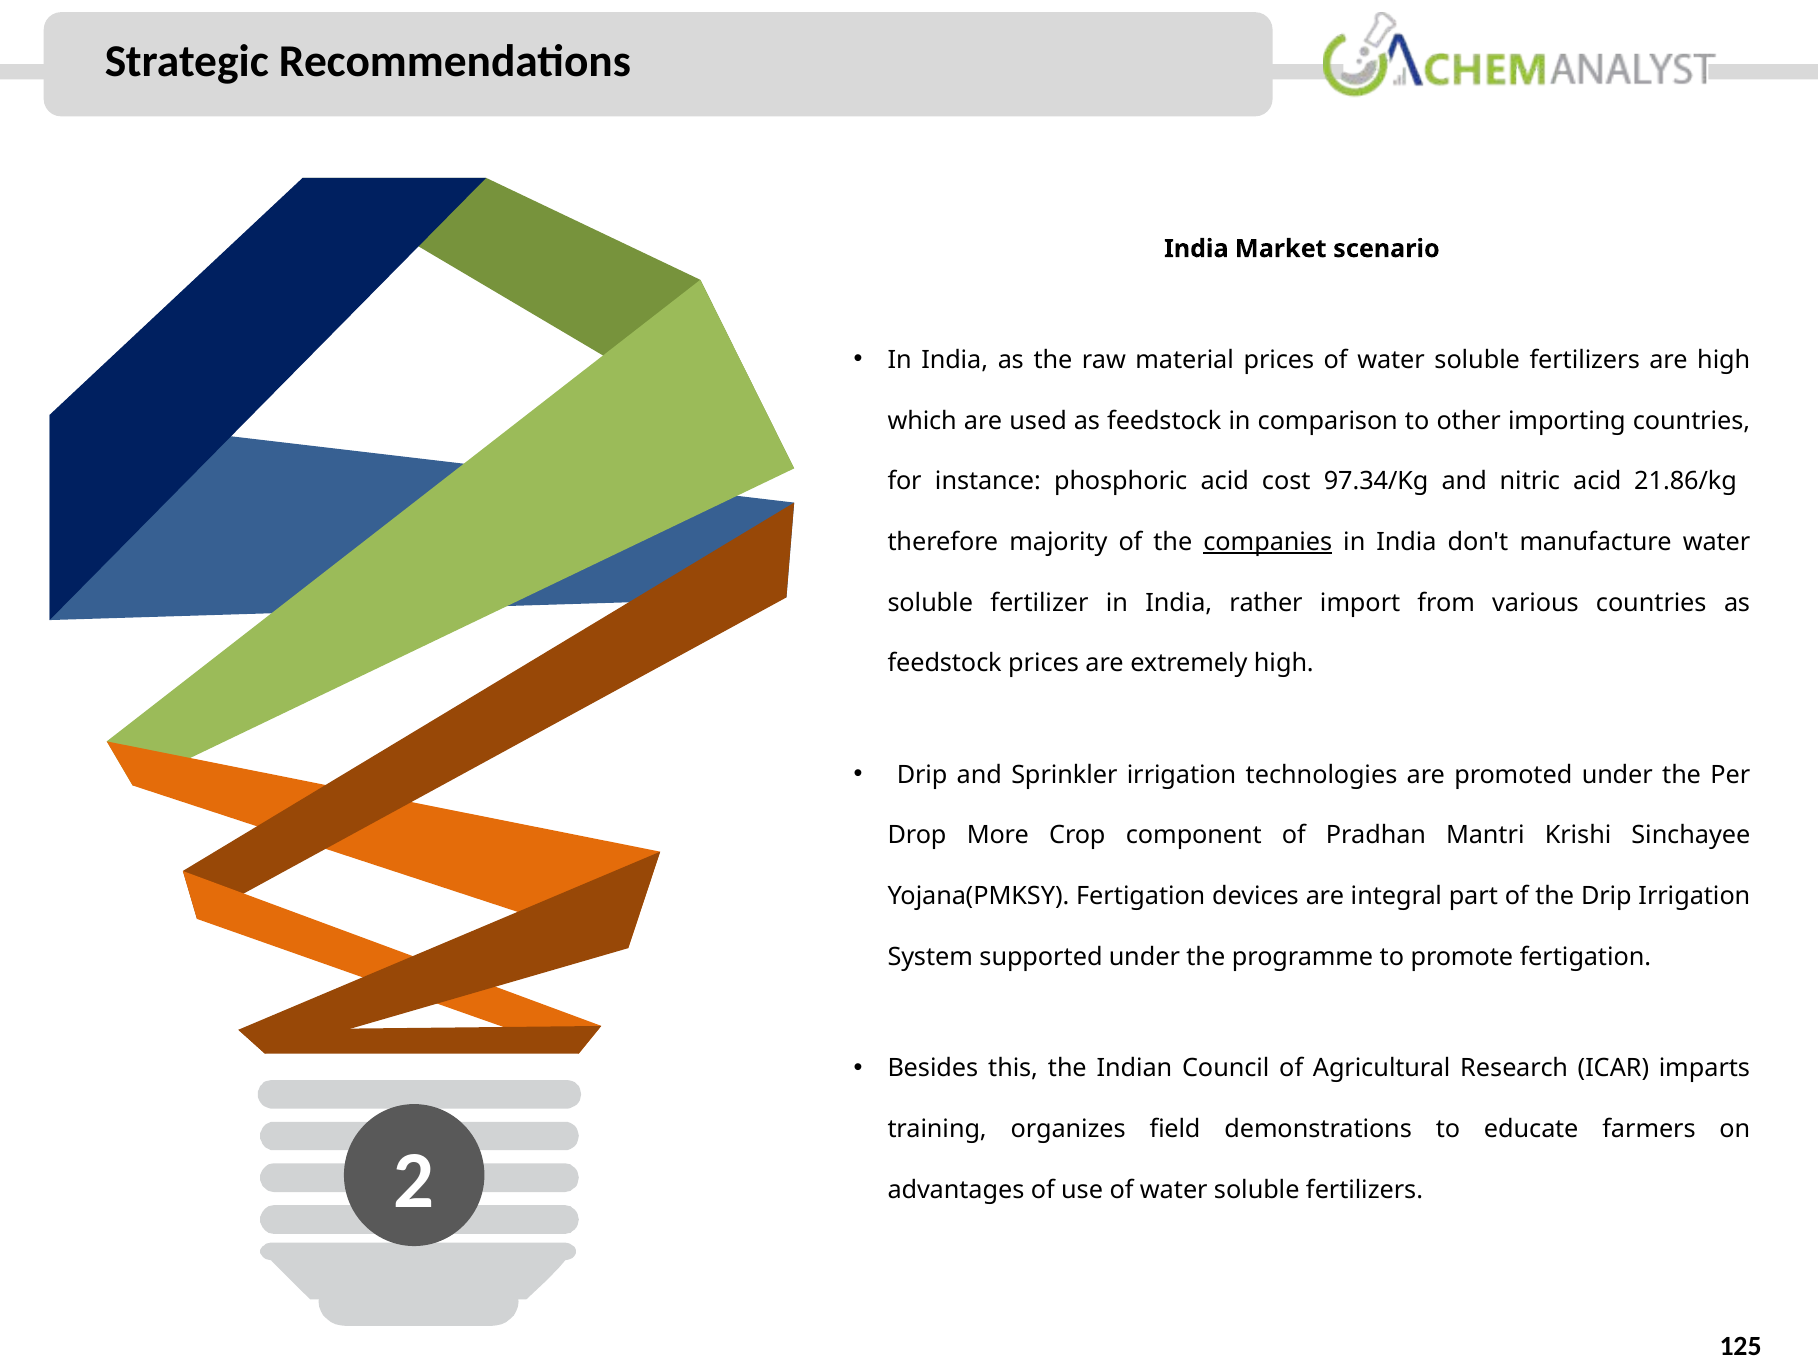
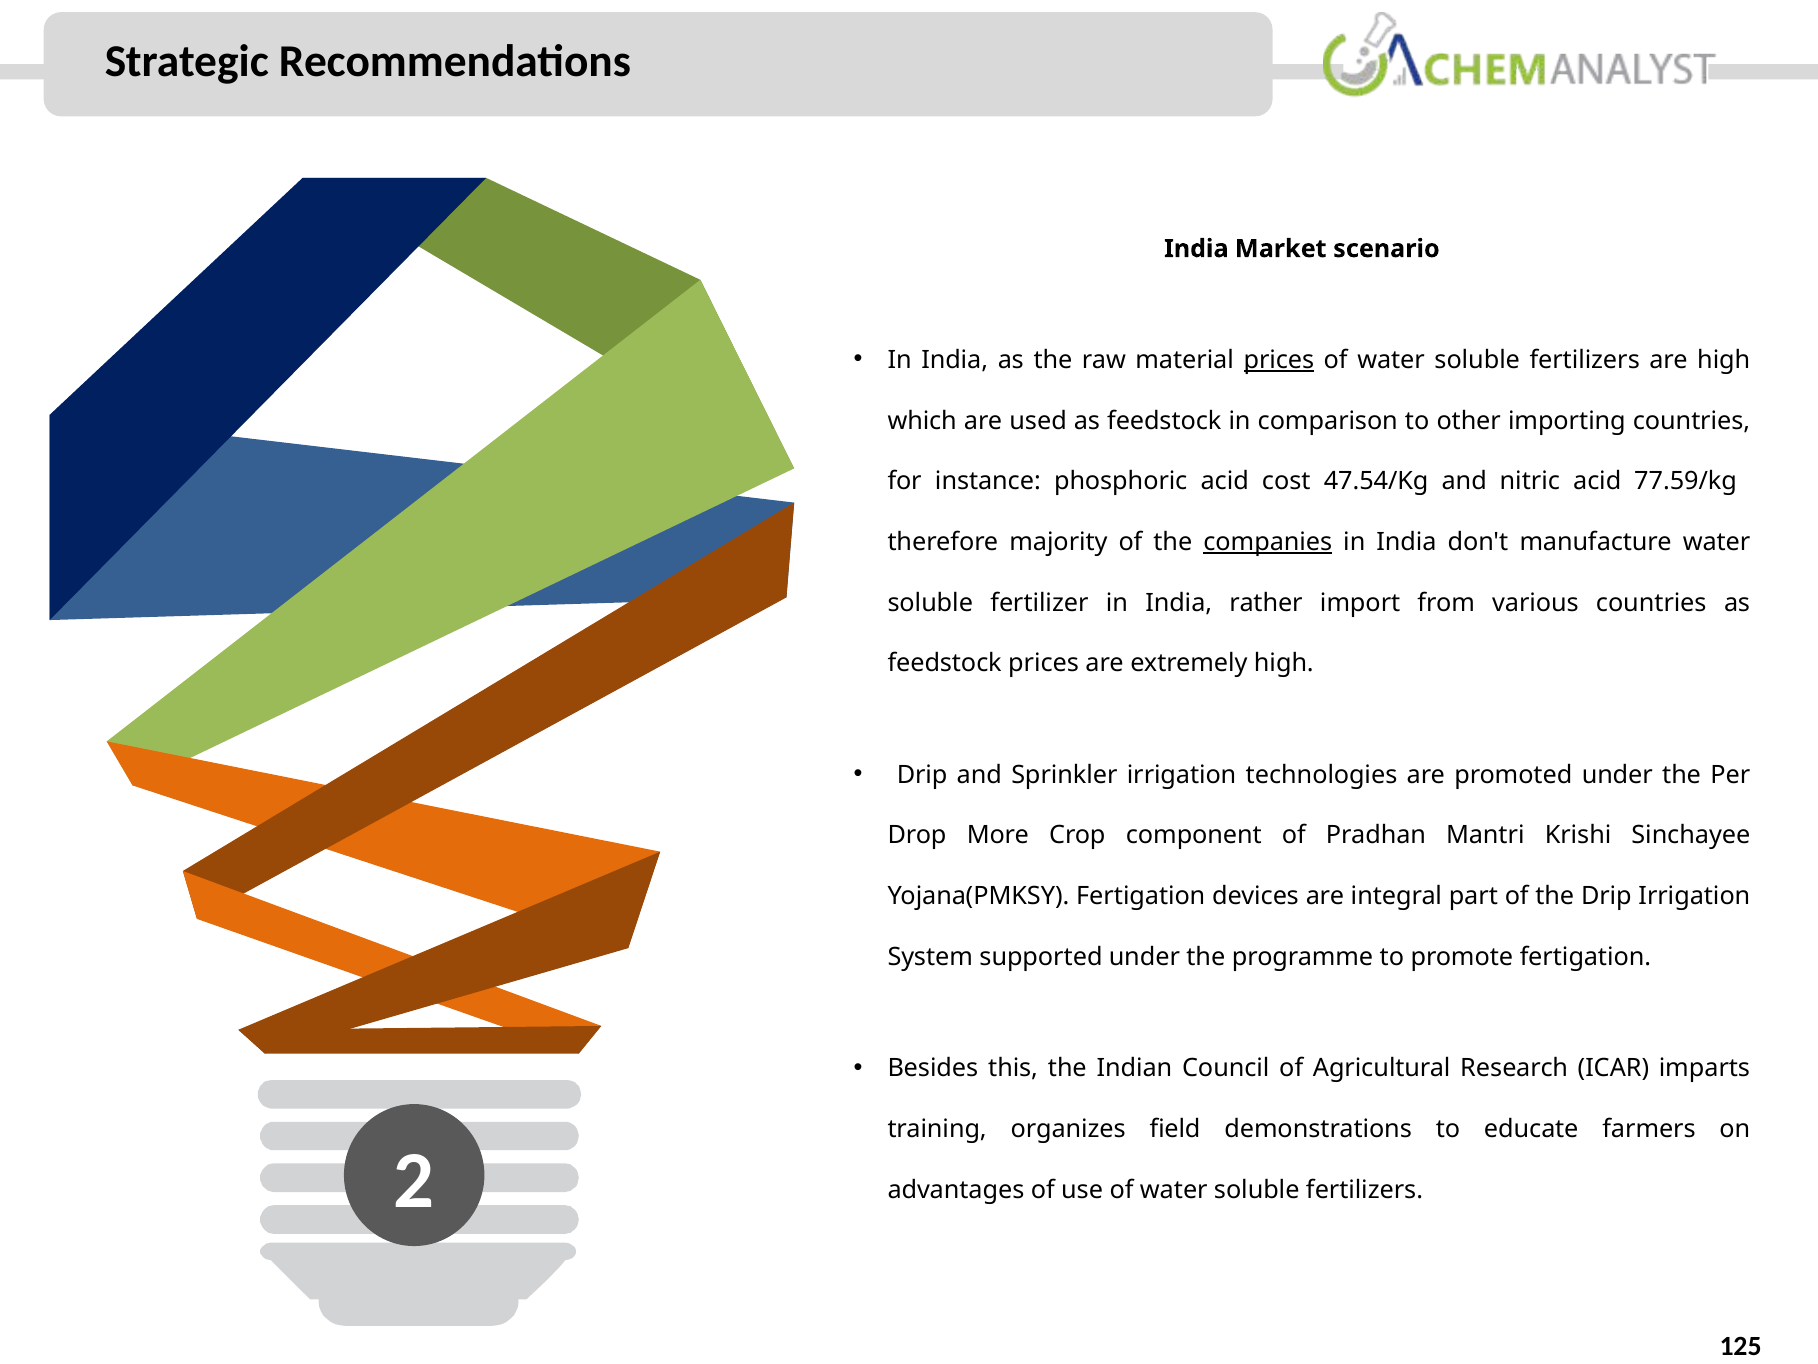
prices at (1279, 360) underline: none -> present
97.34/Kg: 97.34/Kg -> 47.54/Kg
21.86/kg: 21.86/kg -> 77.59/kg
